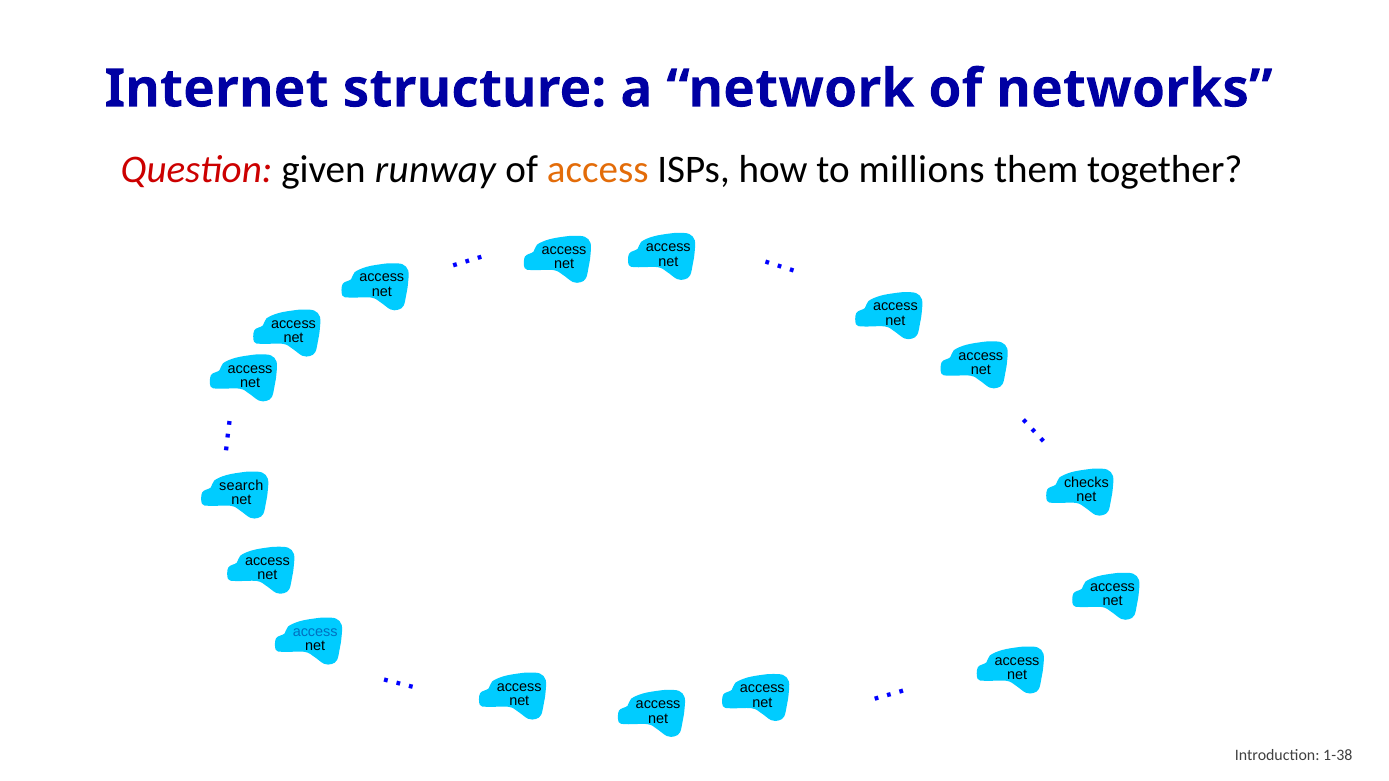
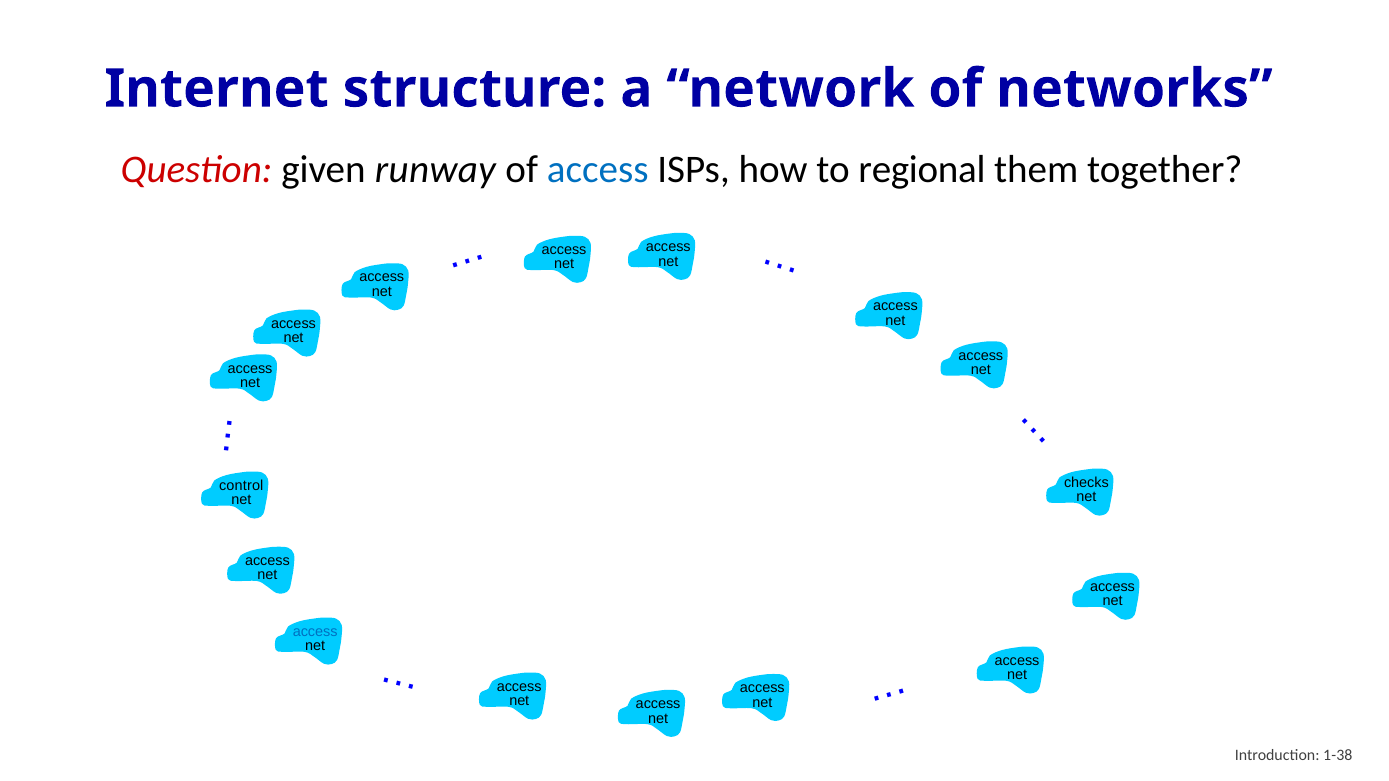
access at (598, 169) colour: orange -> blue
millions: millions -> regional
search: search -> control
